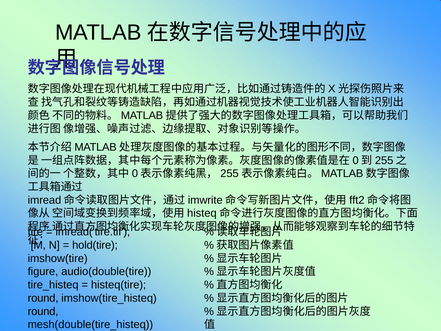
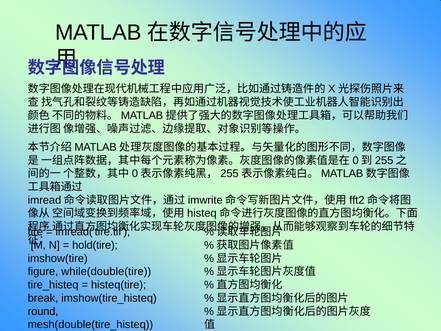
audio(double(tire: audio(double(tire -> while(double(tire
round at (43, 298): round -> break
